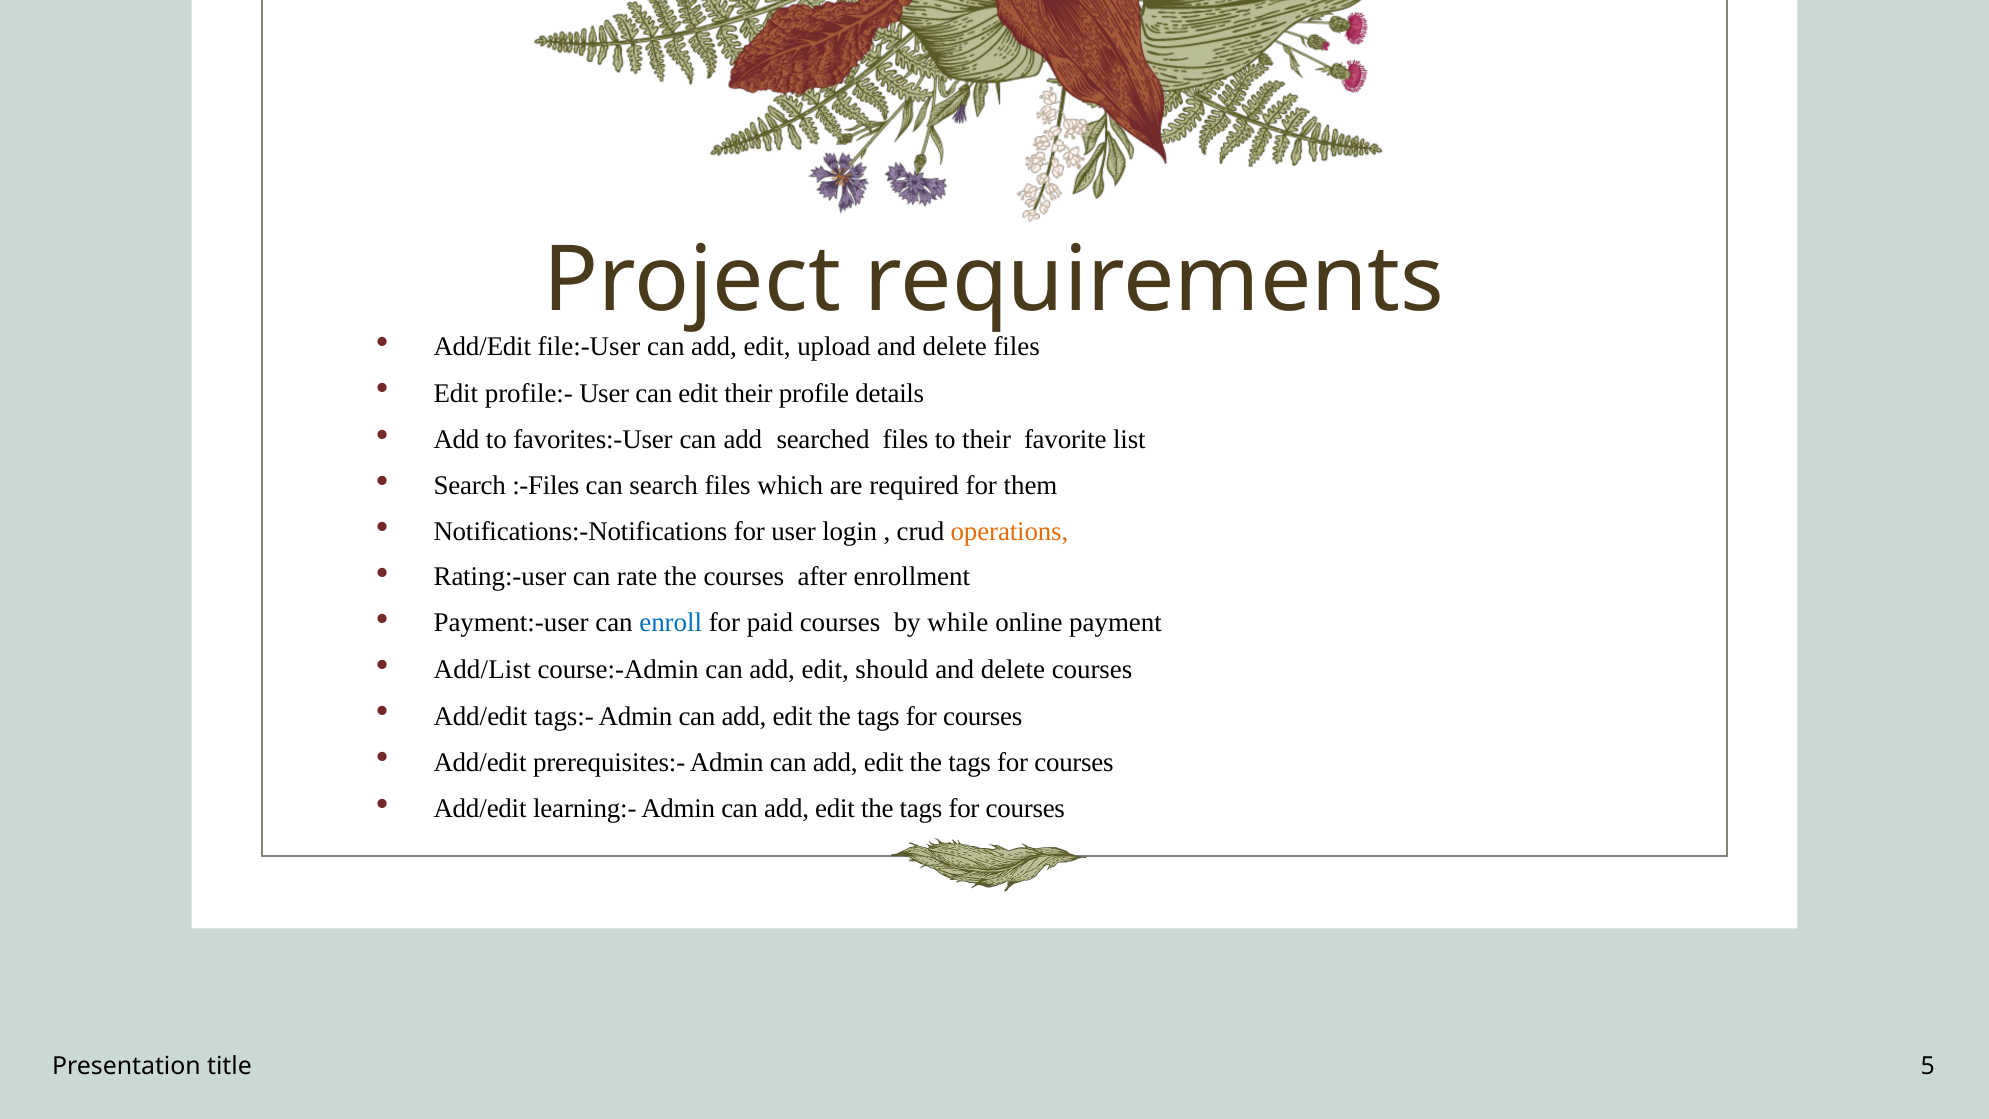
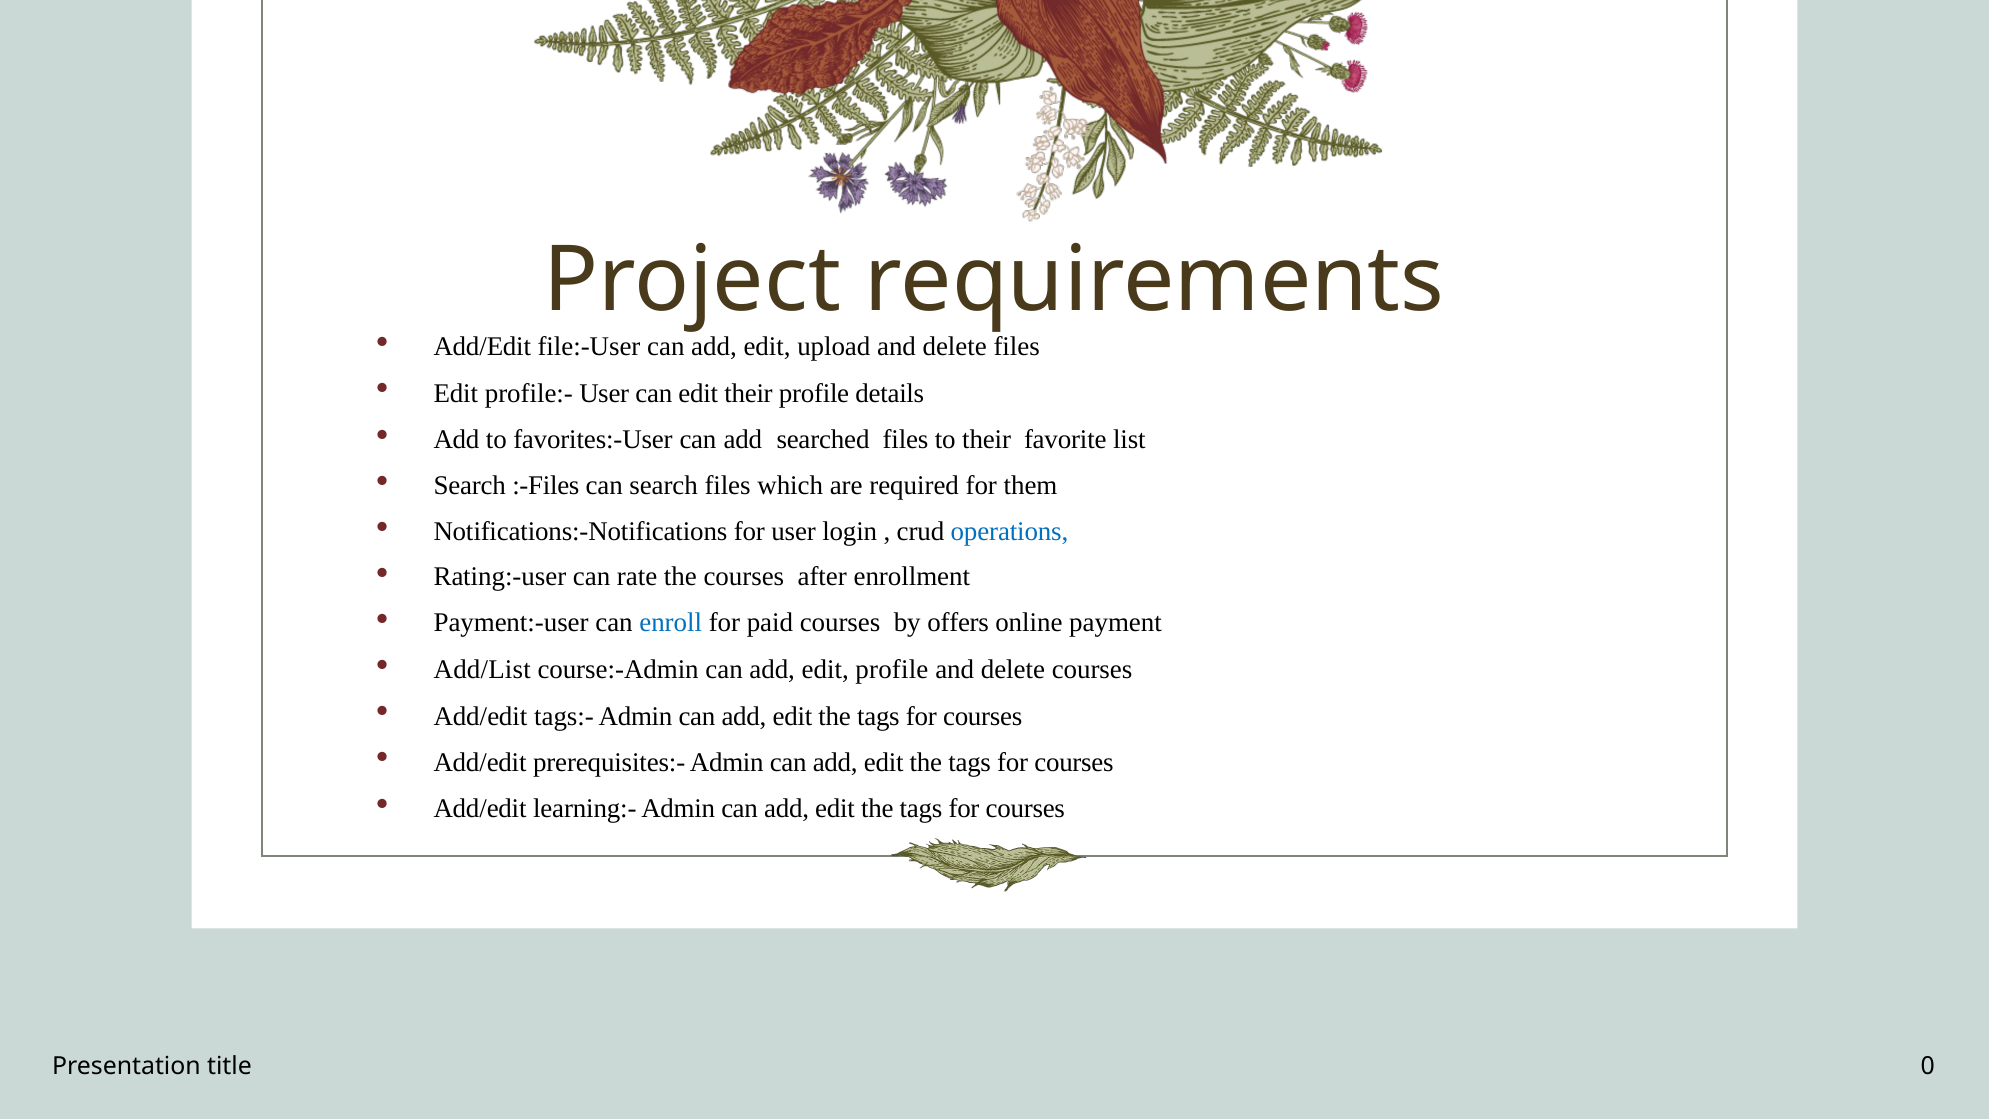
operations colour: orange -> blue
while: while -> offers
edit should: should -> profile
5: 5 -> 0
